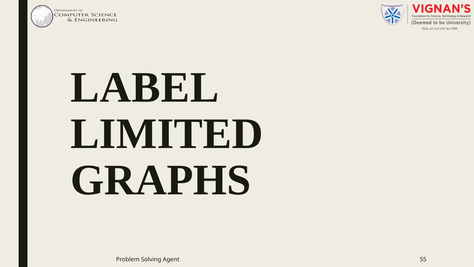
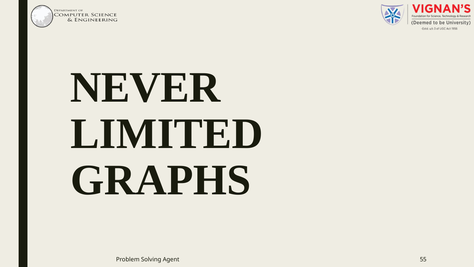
LABEL: LABEL -> NEVER
